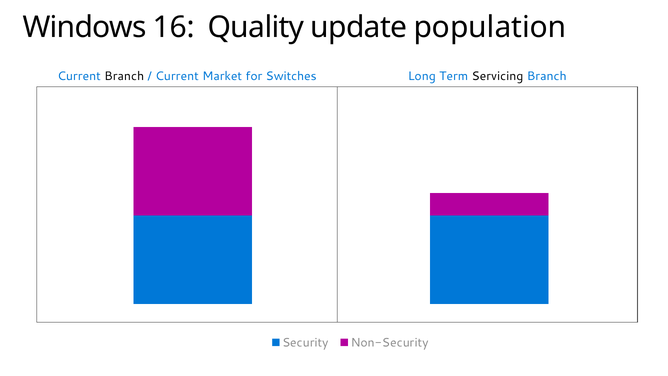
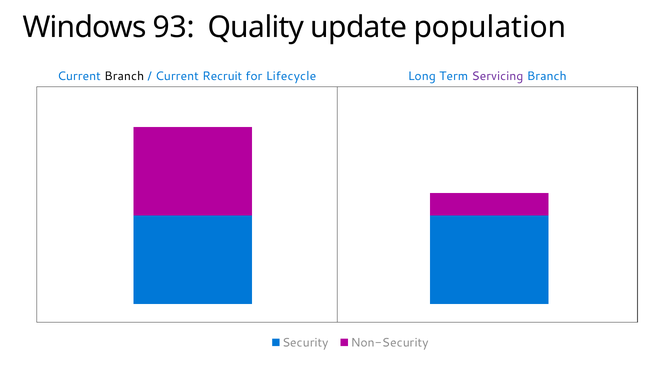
16: 16 -> 93
Market: Market -> Recruit
Switches: Switches -> Lifecycle
Servicing colour: black -> purple
